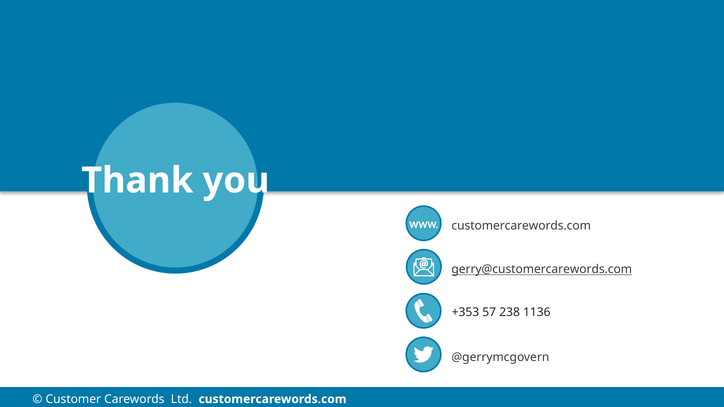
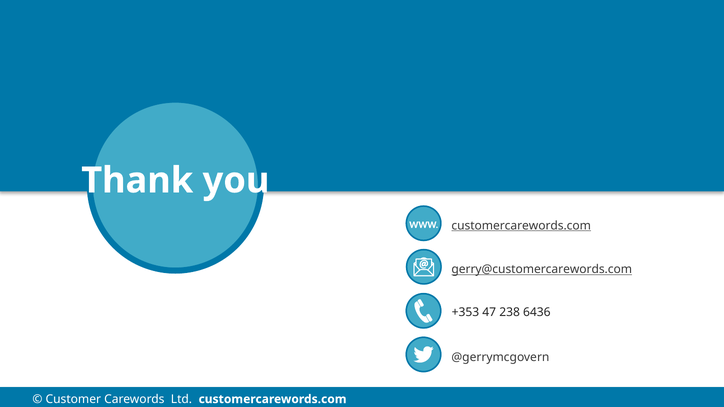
customercarewords.com at (521, 226) underline: none -> present
57: 57 -> 47
1136: 1136 -> 6436
